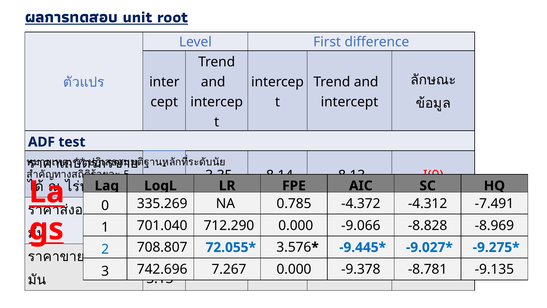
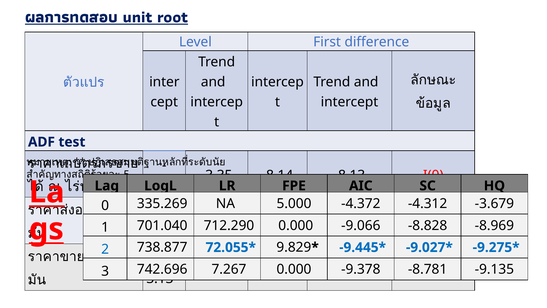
0.785: 0.785 -> 5.000
-7.491: -7.491 -> -3.679
708.807: 708.807 -> 738.877
3.576: 3.576 -> 9.829
